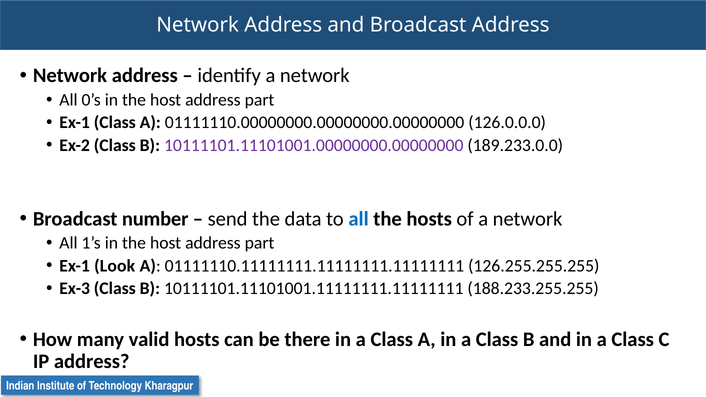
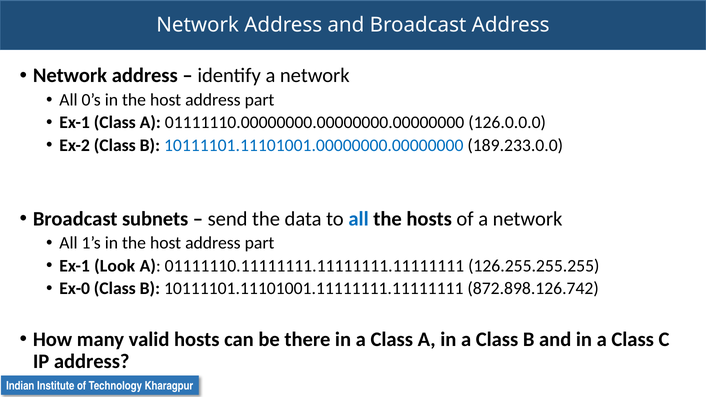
10111101.11101001.00000000.00000000 colour: purple -> blue
number: number -> subnets
Ex-3: Ex-3 -> Ex-0
188.233.255.255: 188.233.255.255 -> 872.898.126.742
